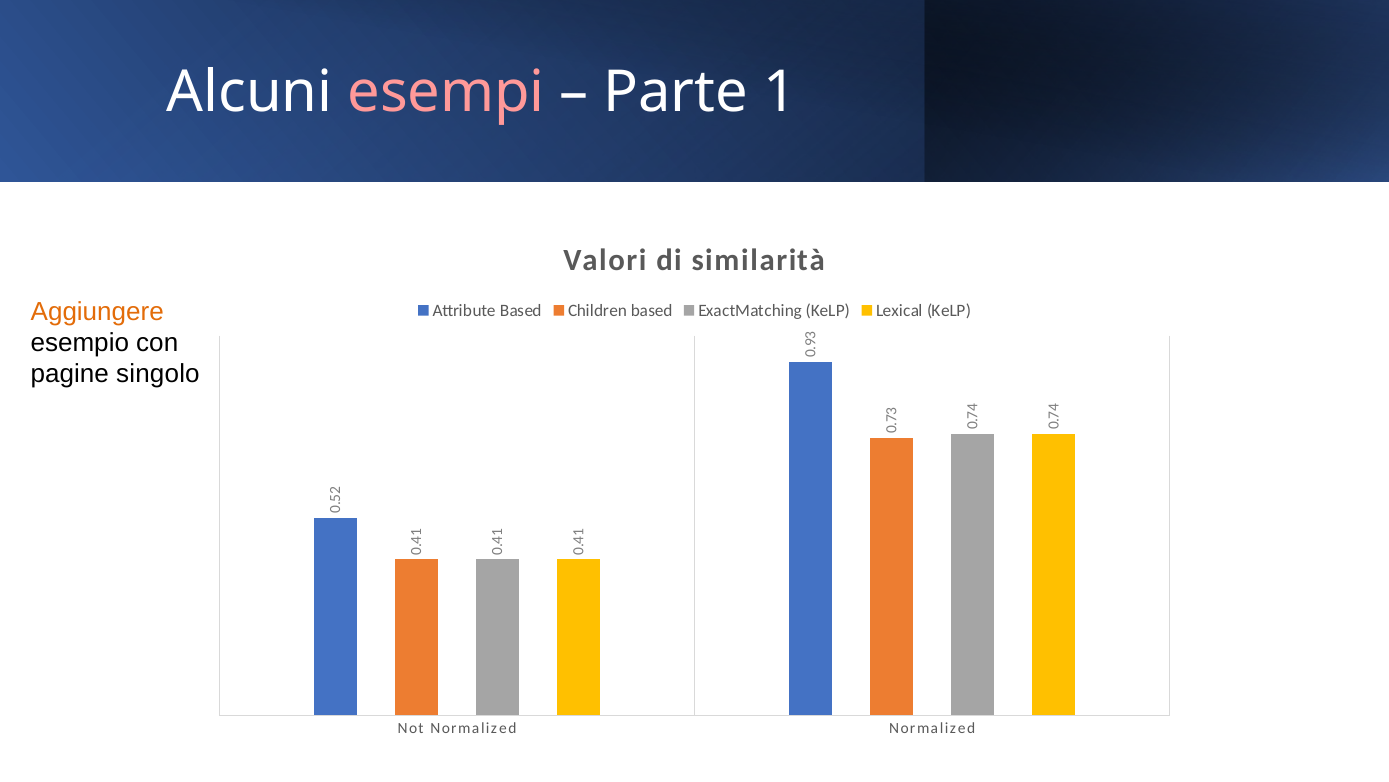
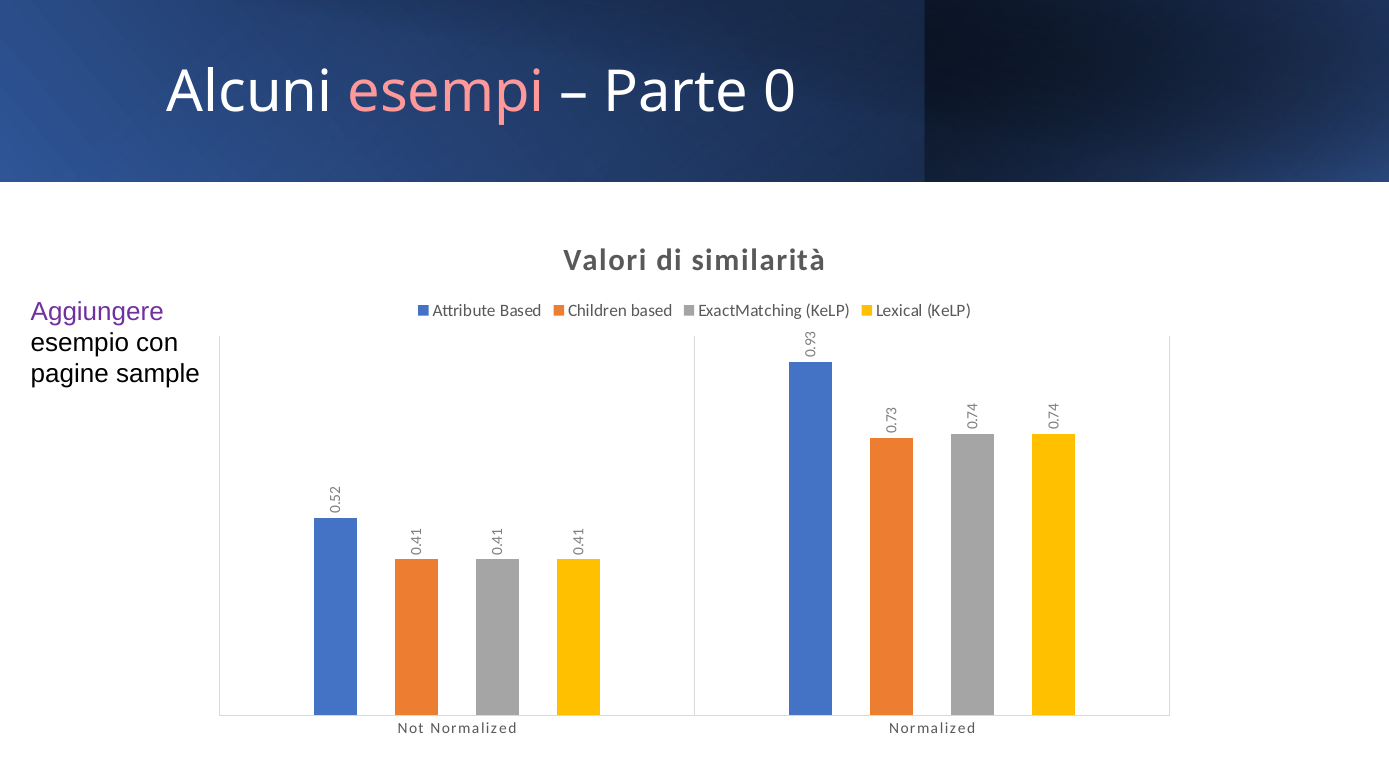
Parte 1: 1 -> 0
Aggiungere colour: orange -> purple
singolo: singolo -> sample
